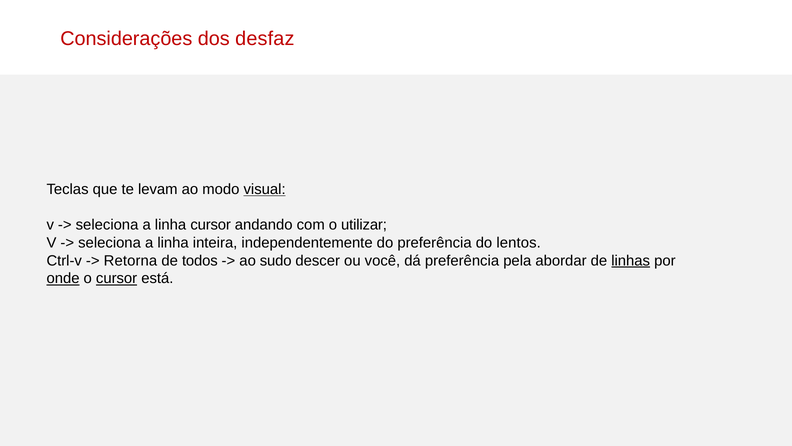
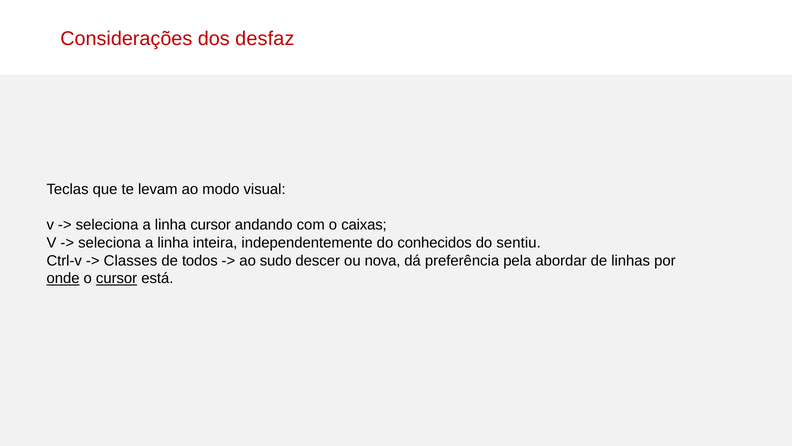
visual underline: present -> none
utilizar: utilizar -> caixas
do preferência: preferência -> conhecidos
lentos: lentos -> sentiu
Retorna: Retorna -> Classes
você: você -> nova
linhas underline: present -> none
